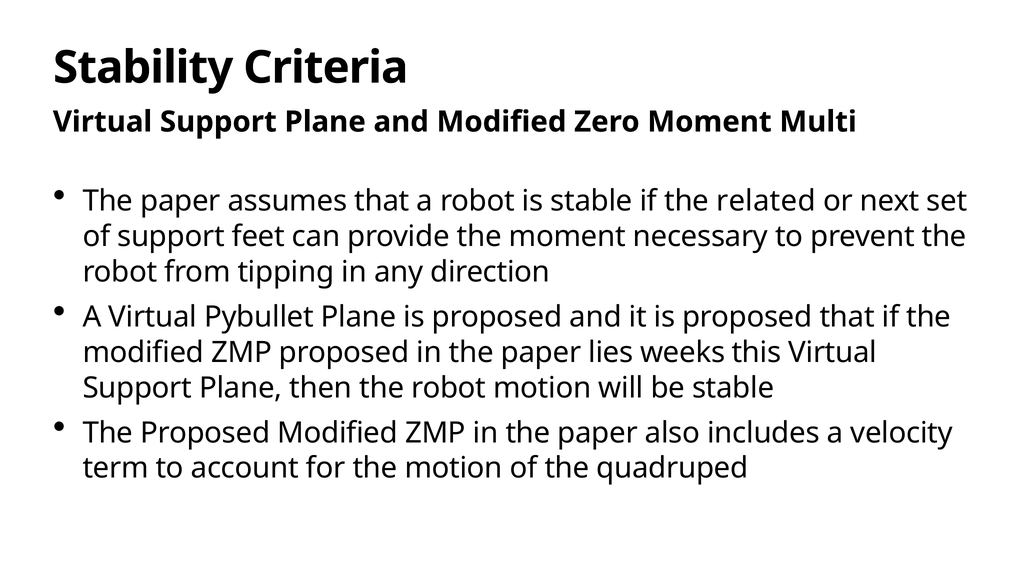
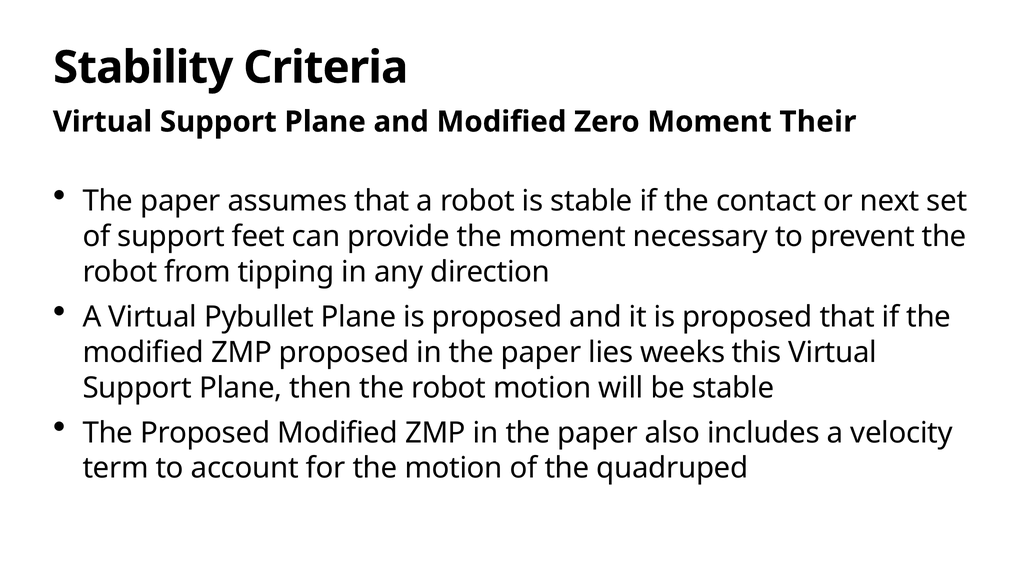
Multi: Multi -> Their
related: related -> contact
